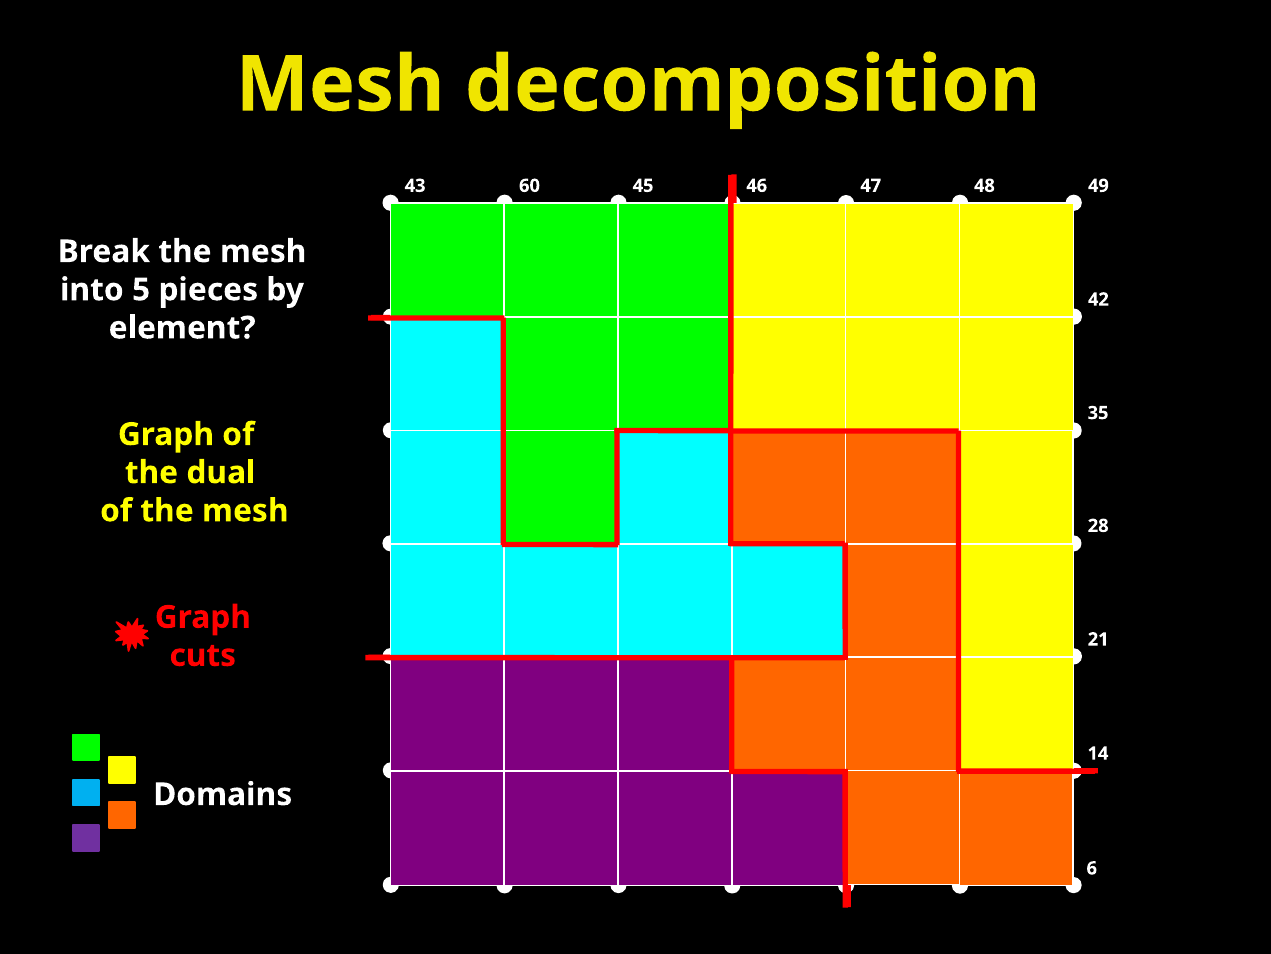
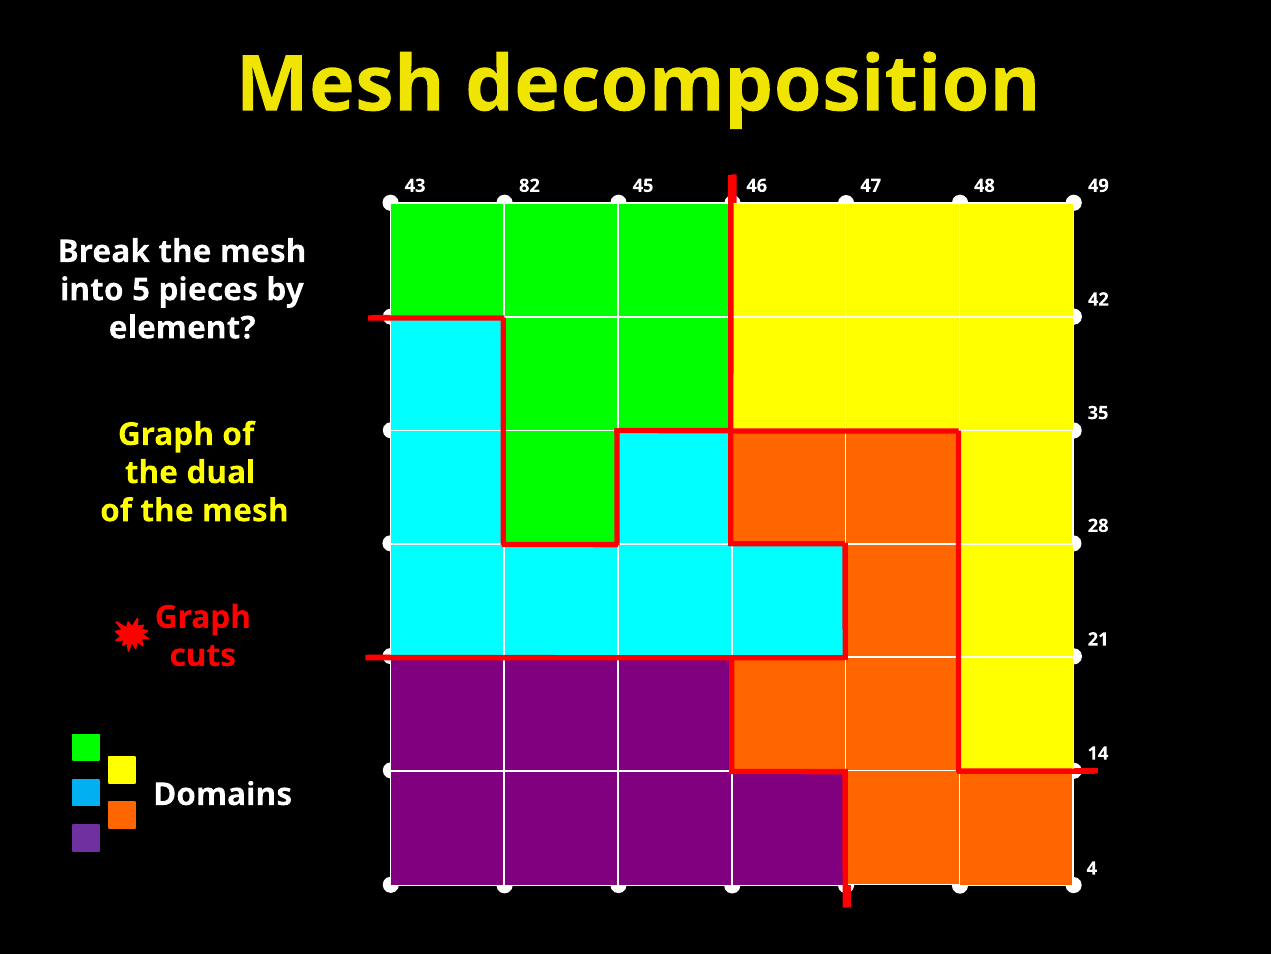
60: 60 -> 82
6 at (1092, 868): 6 -> 4
